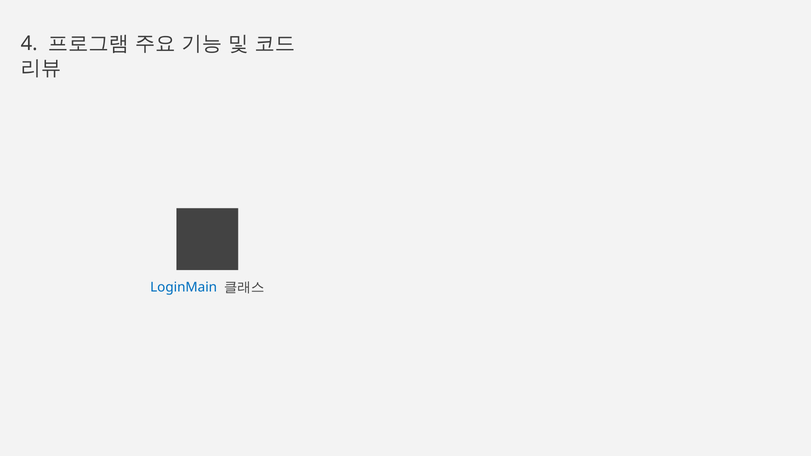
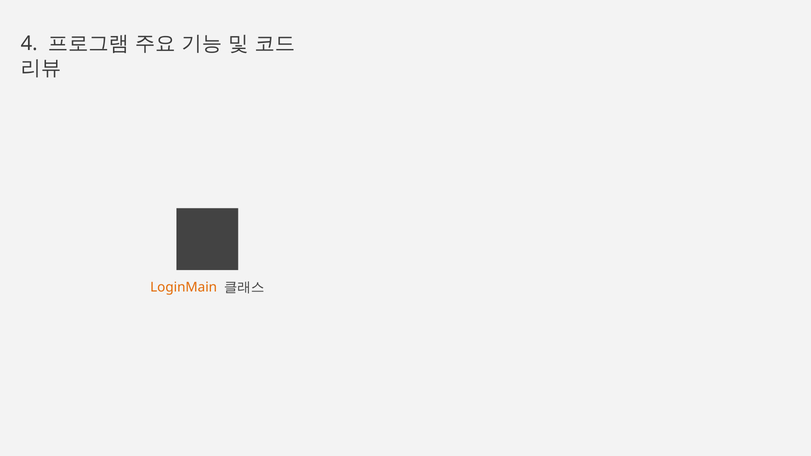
LoginMain colour: blue -> orange
